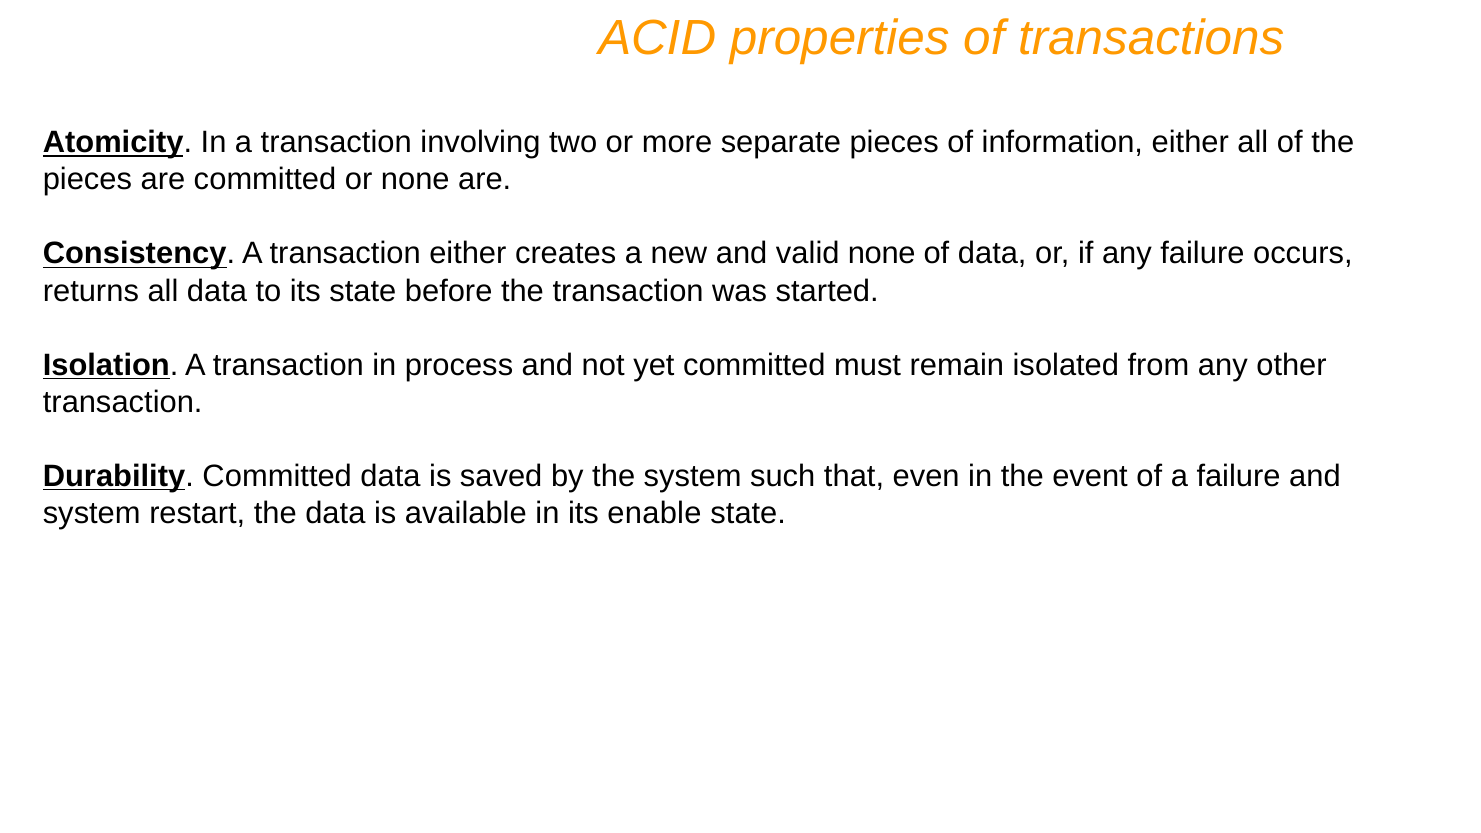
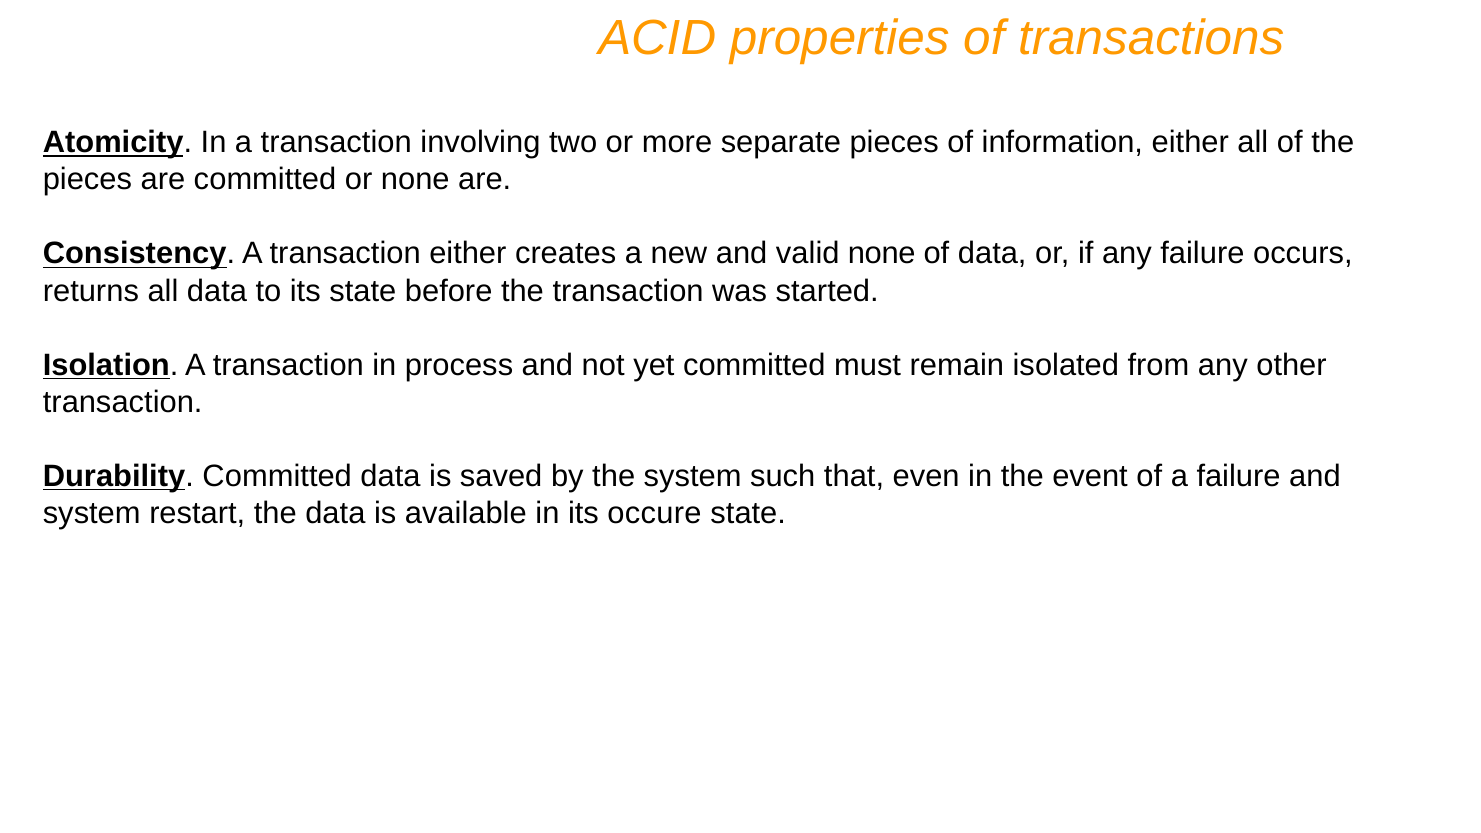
enable: enable -> occure
